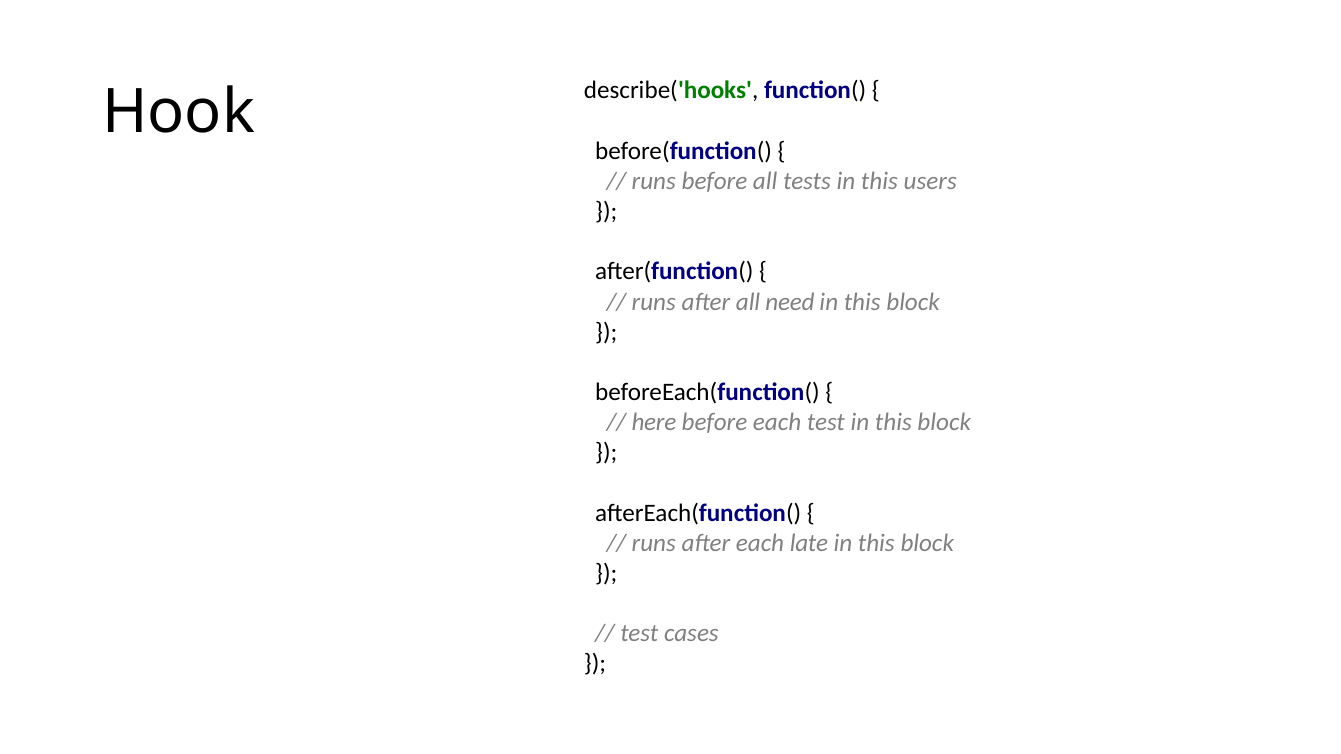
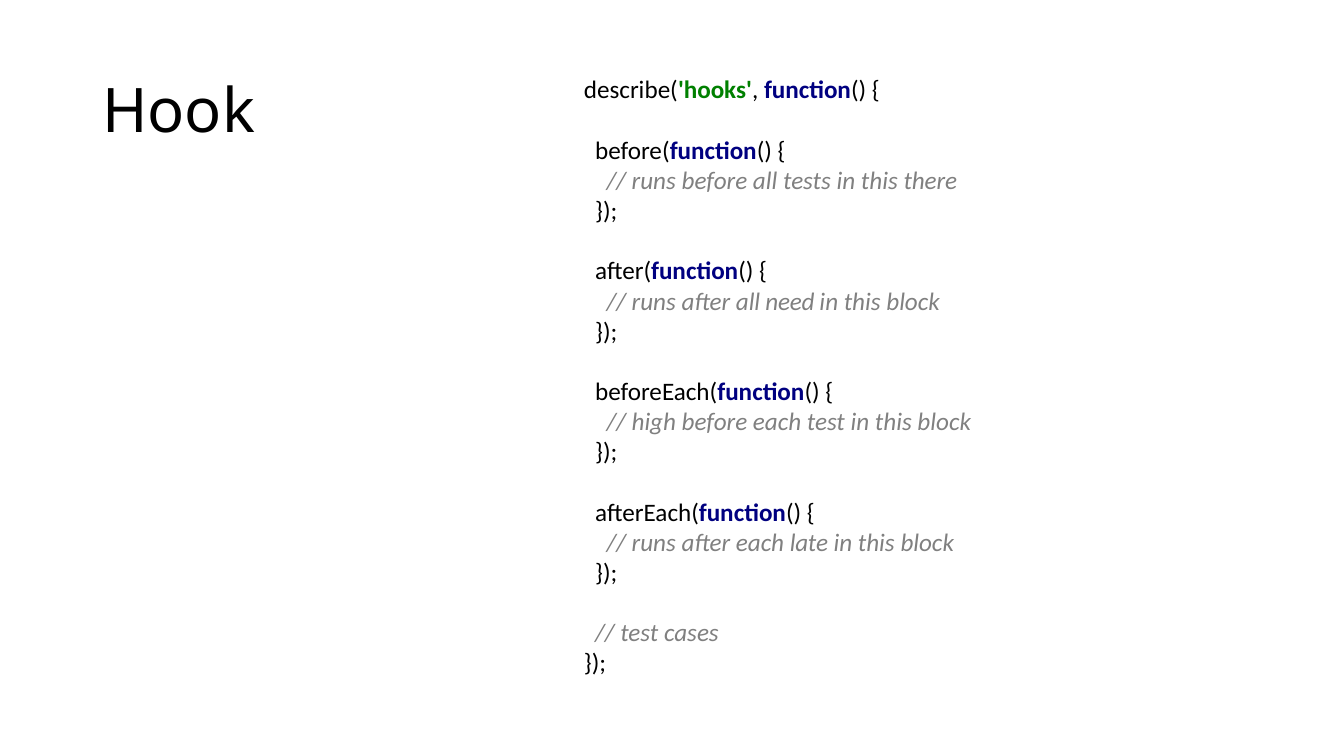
users: users -> there
here: here -> high
